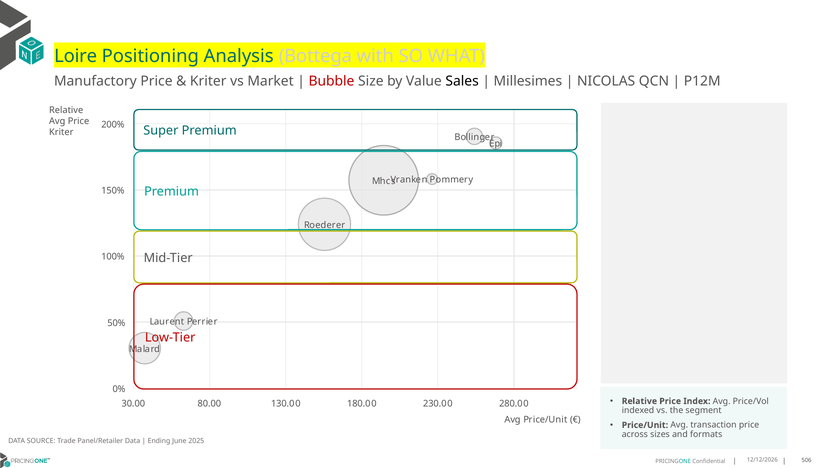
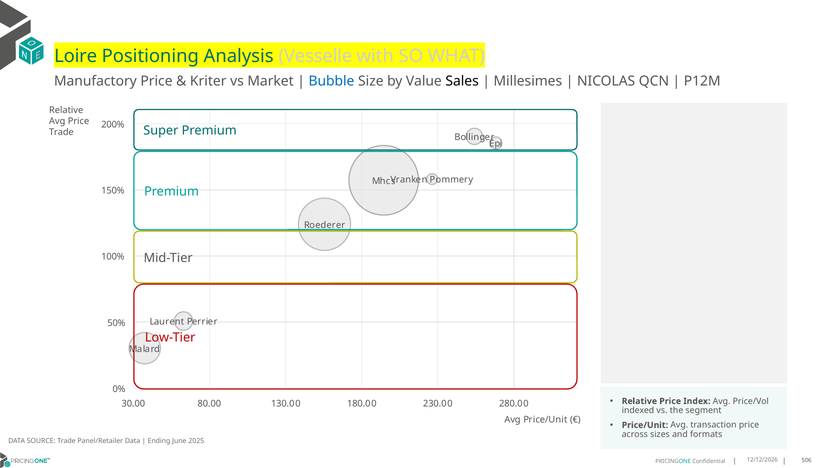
Bottega: Bottega -> Vesselle
Bubble colour: red -> blue
Kriter at (61, 132): Kriter -> Trade
